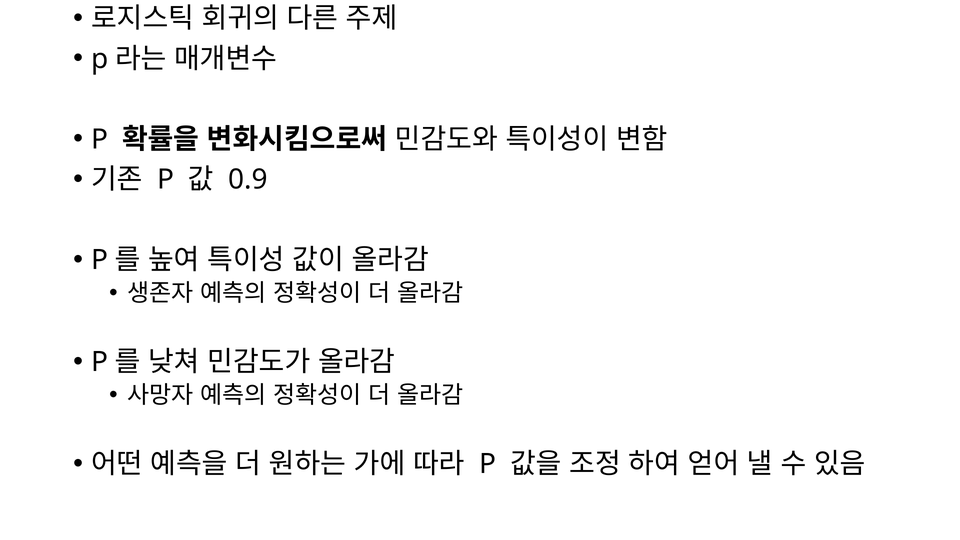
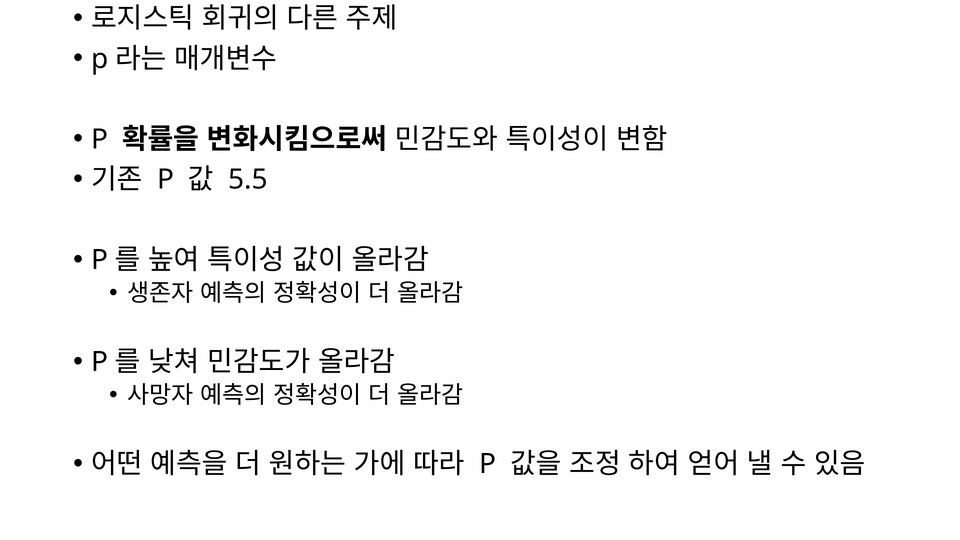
0.9: 0.9 -> 5.5
